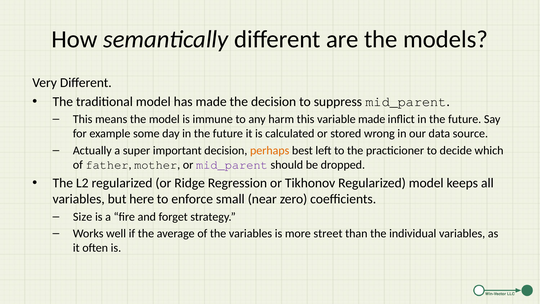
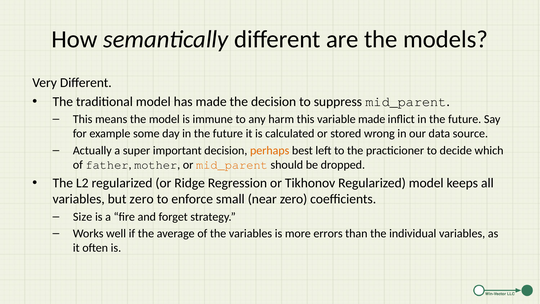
mid_parent at (232, 165) colour: purple -> orange
but here: here -> zero
street: street -> errors
